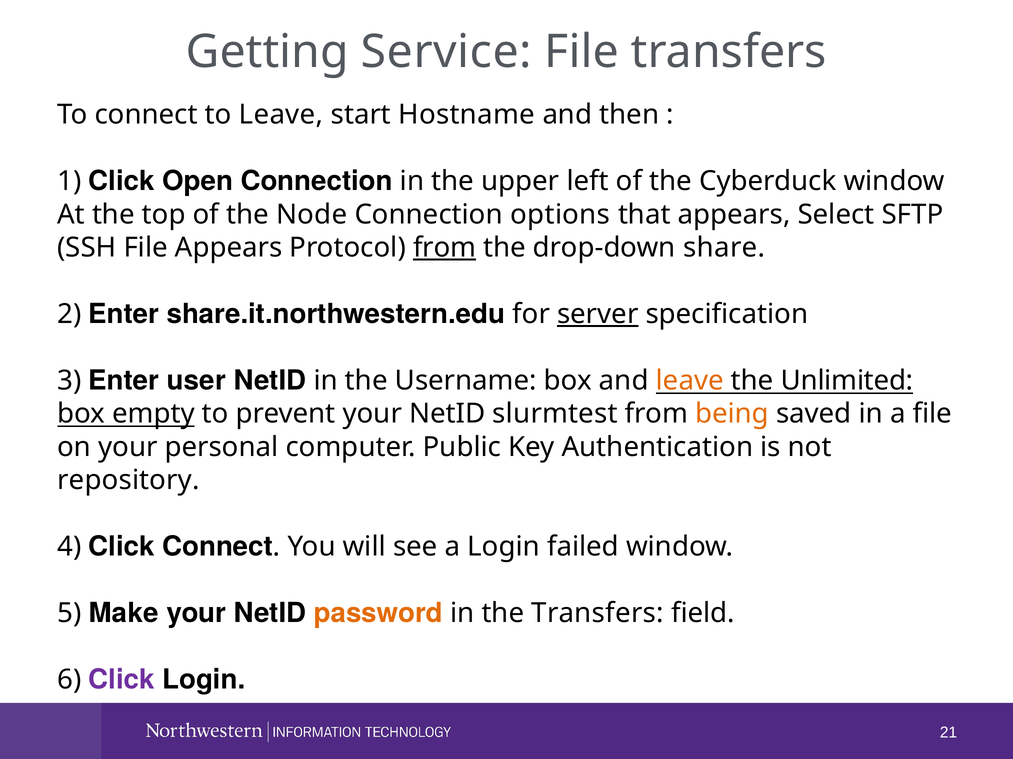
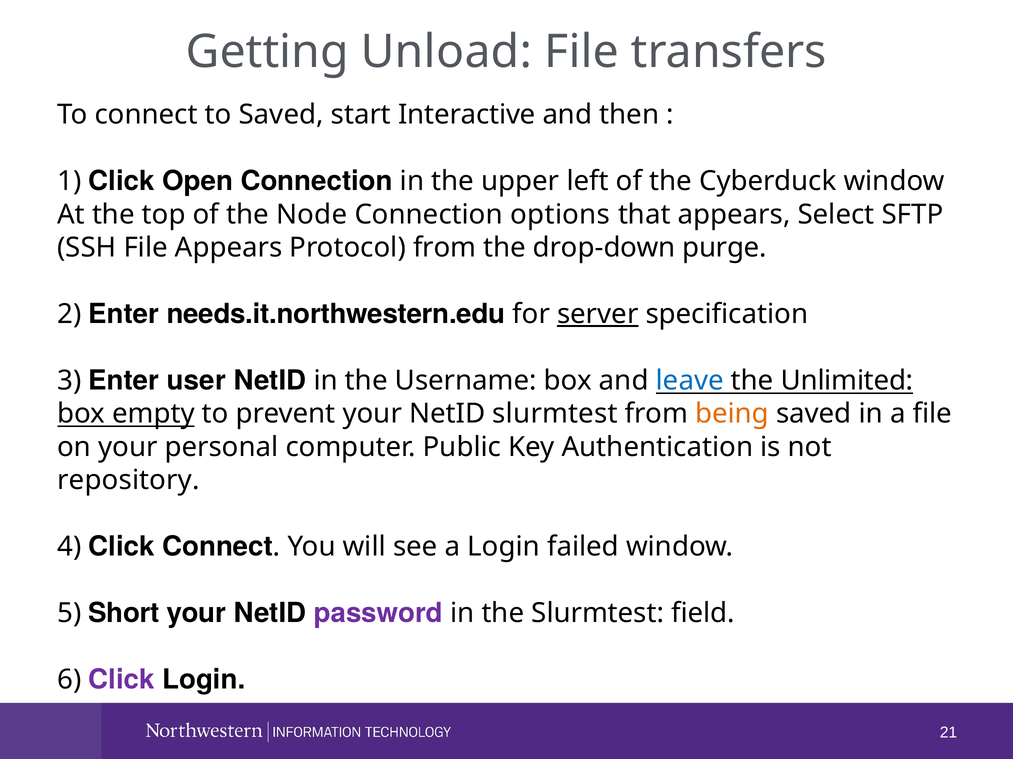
Service: Service -> Unload
to Leave: Leave -> Saved
Hostname: Hostname -> Interactive
from at (445, 248) underline: present -> none
share: share -> purge
share.it.northwestern.edu: share.it.northwestern.edu -> needs.it.northwestern.edu
leave at (690, 381) colour: orange -> blue
Make: Make -> Short
password colour: orange -> purple
the Transfers: Transfers -> Slurmtest
